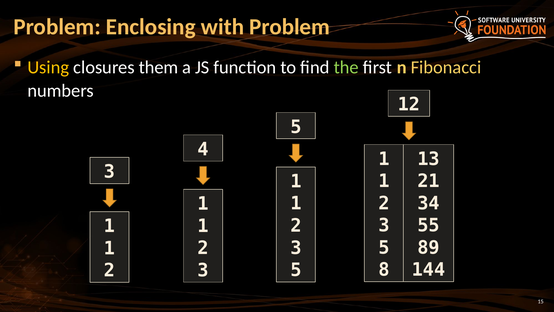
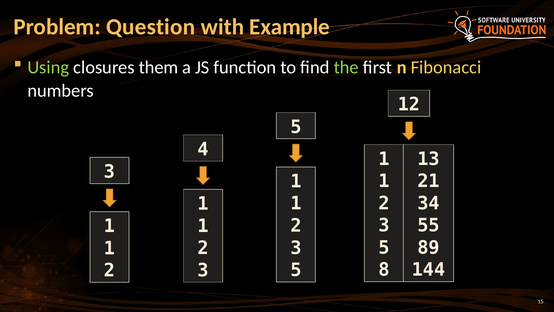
Enclosing: Enclosing -> Question
with Problem: Problem -> Example
Using colour: yellow -> light green
